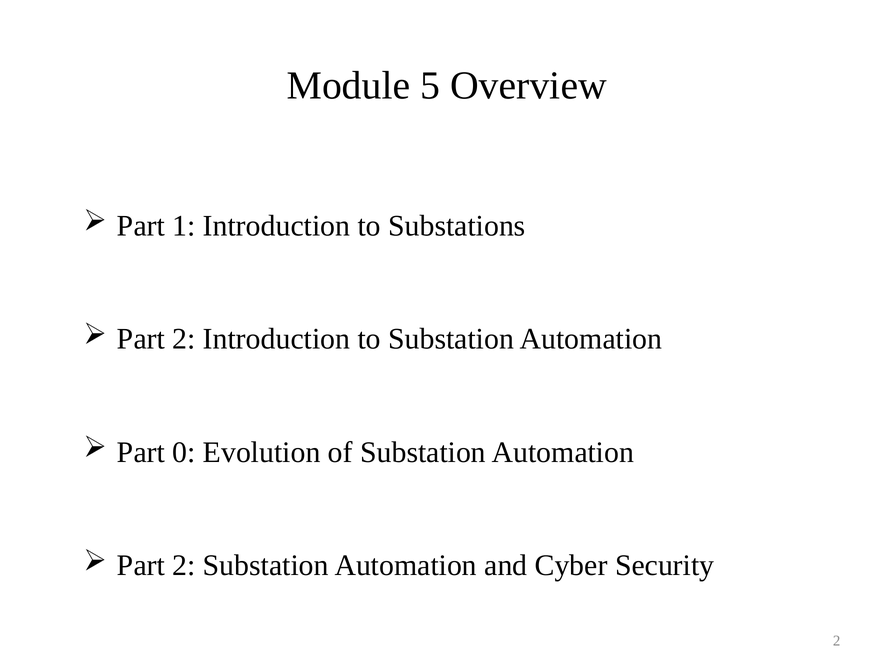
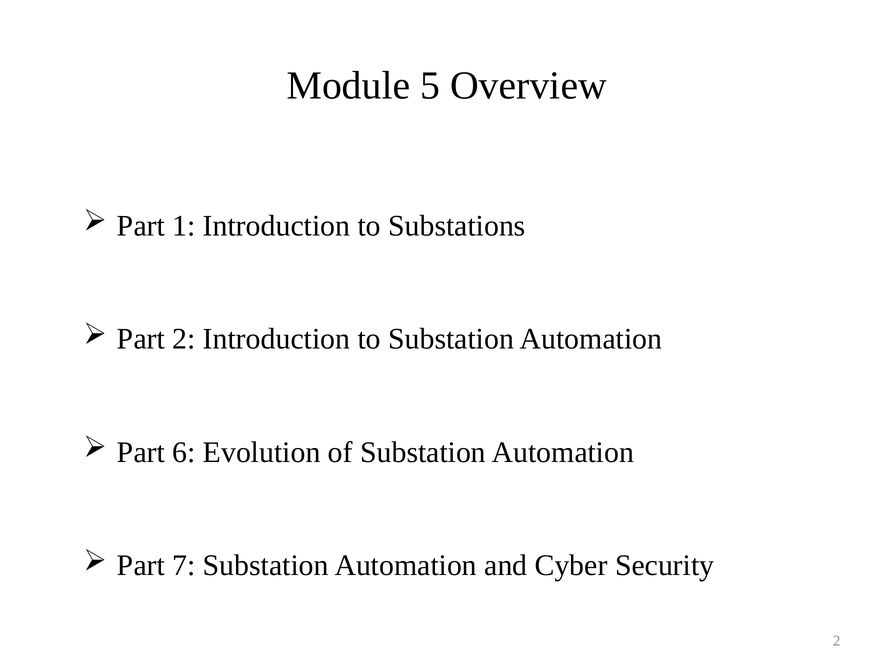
0: 0 -> 6
2 at (184, 565): 2 -> 7
